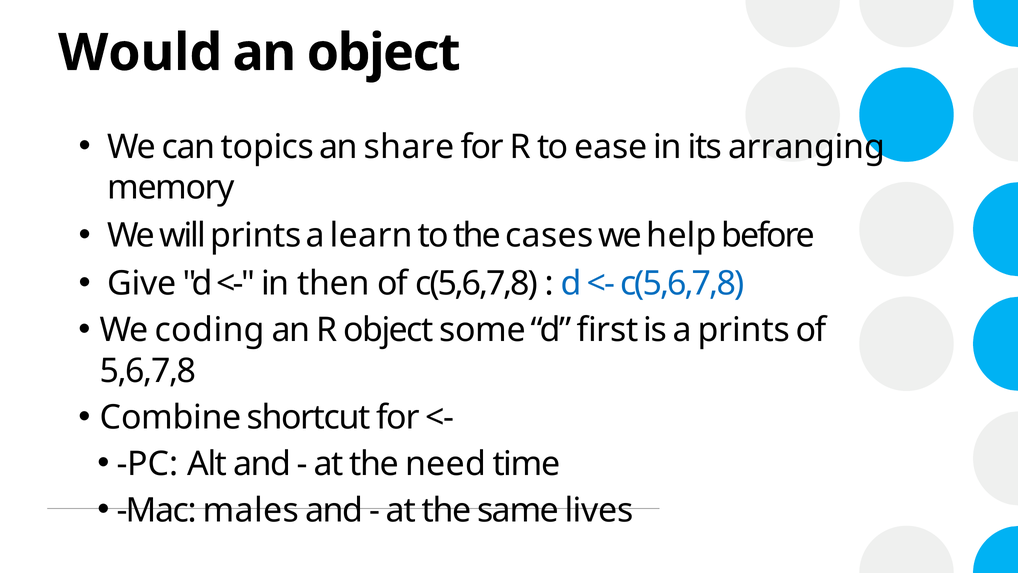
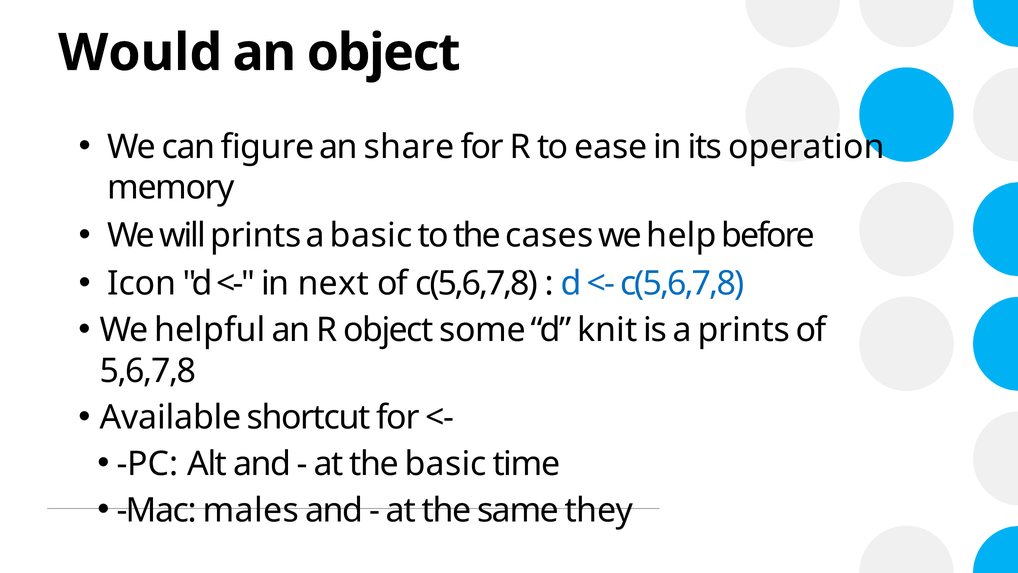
topics: topics -> figure
arranging: arranging -> operation
a learn: learn -> basic
Give: Give -> Icon
then: then -> next
coding: coding -> helpful
first: first -> knit
Combine: Combine -> Available
the need: need -> basic
lives: lives -> they
